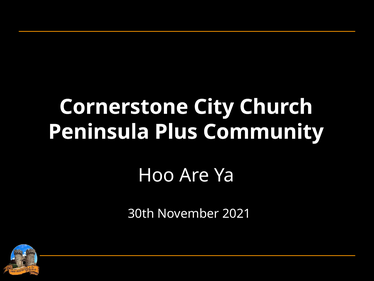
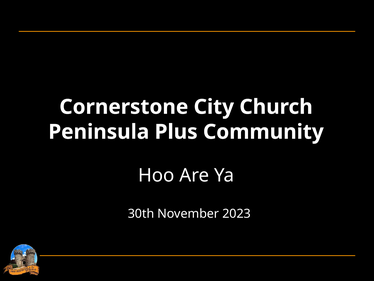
2021: 2021 -> 2023
